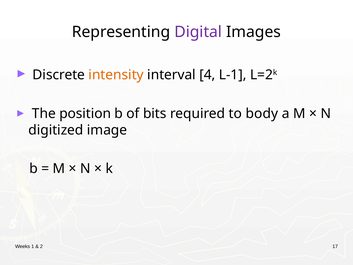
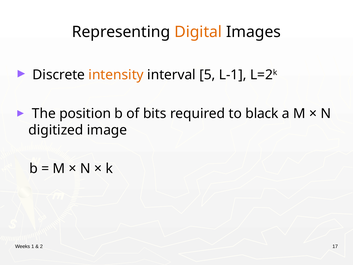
Digital colour: purple -> orange
4: 4 -> 5
body: body -> black
